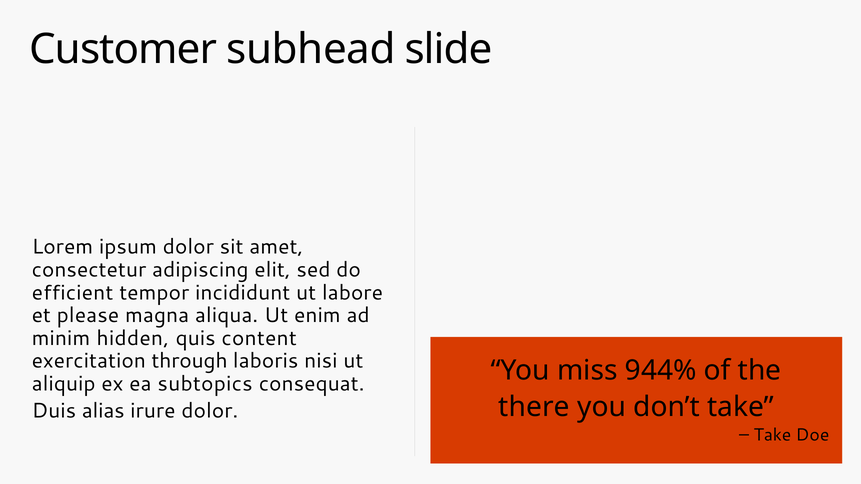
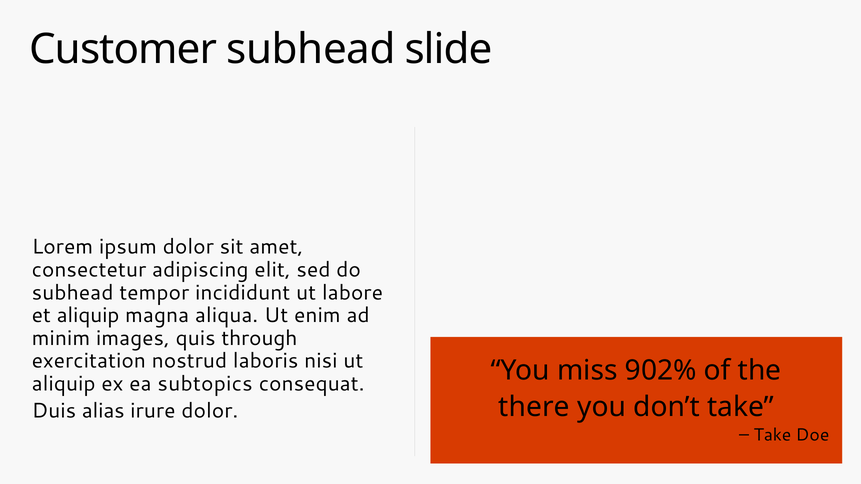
efficient at (73, 293): efficient -> subhead
et please: please -> aliquip
hidden: hidden -> images
content: content -> through
through: through -> nostrud
944%: 944% -> 902%
